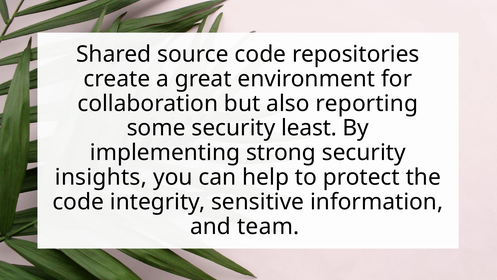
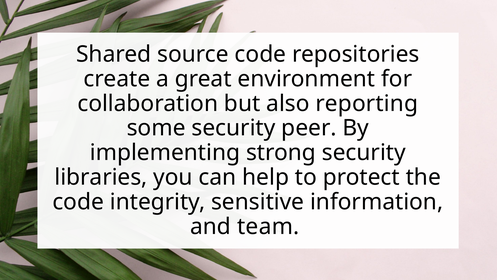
least: least -> peer
insights: insights -> libraries
